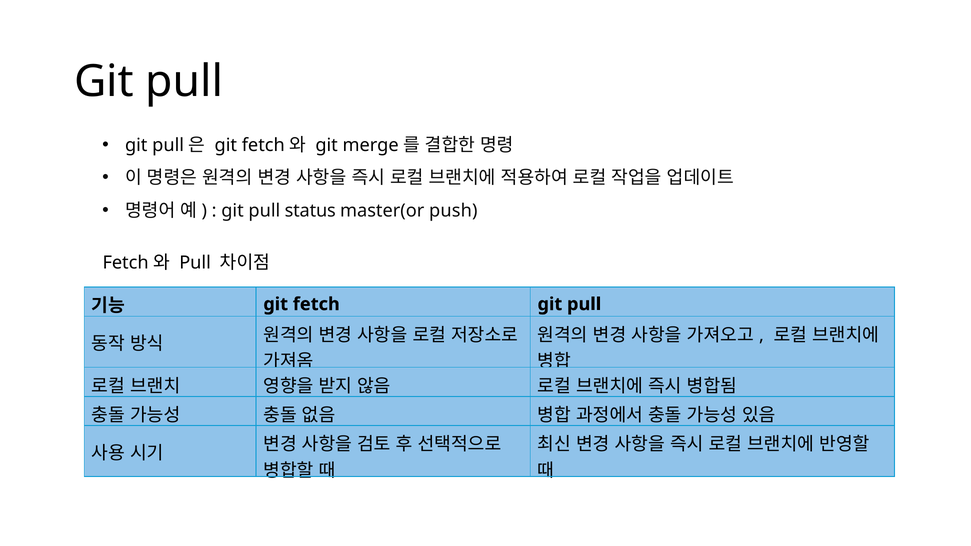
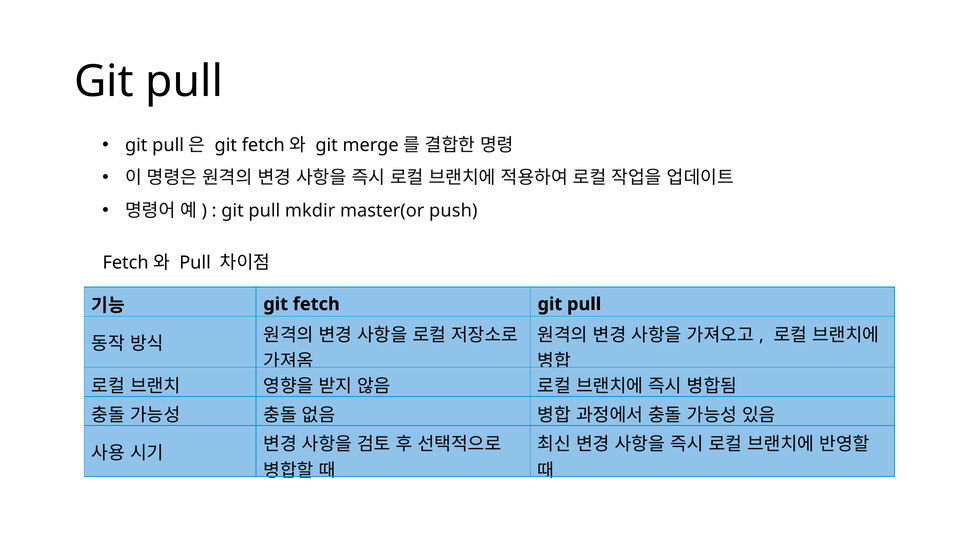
status: status -> mkdir
